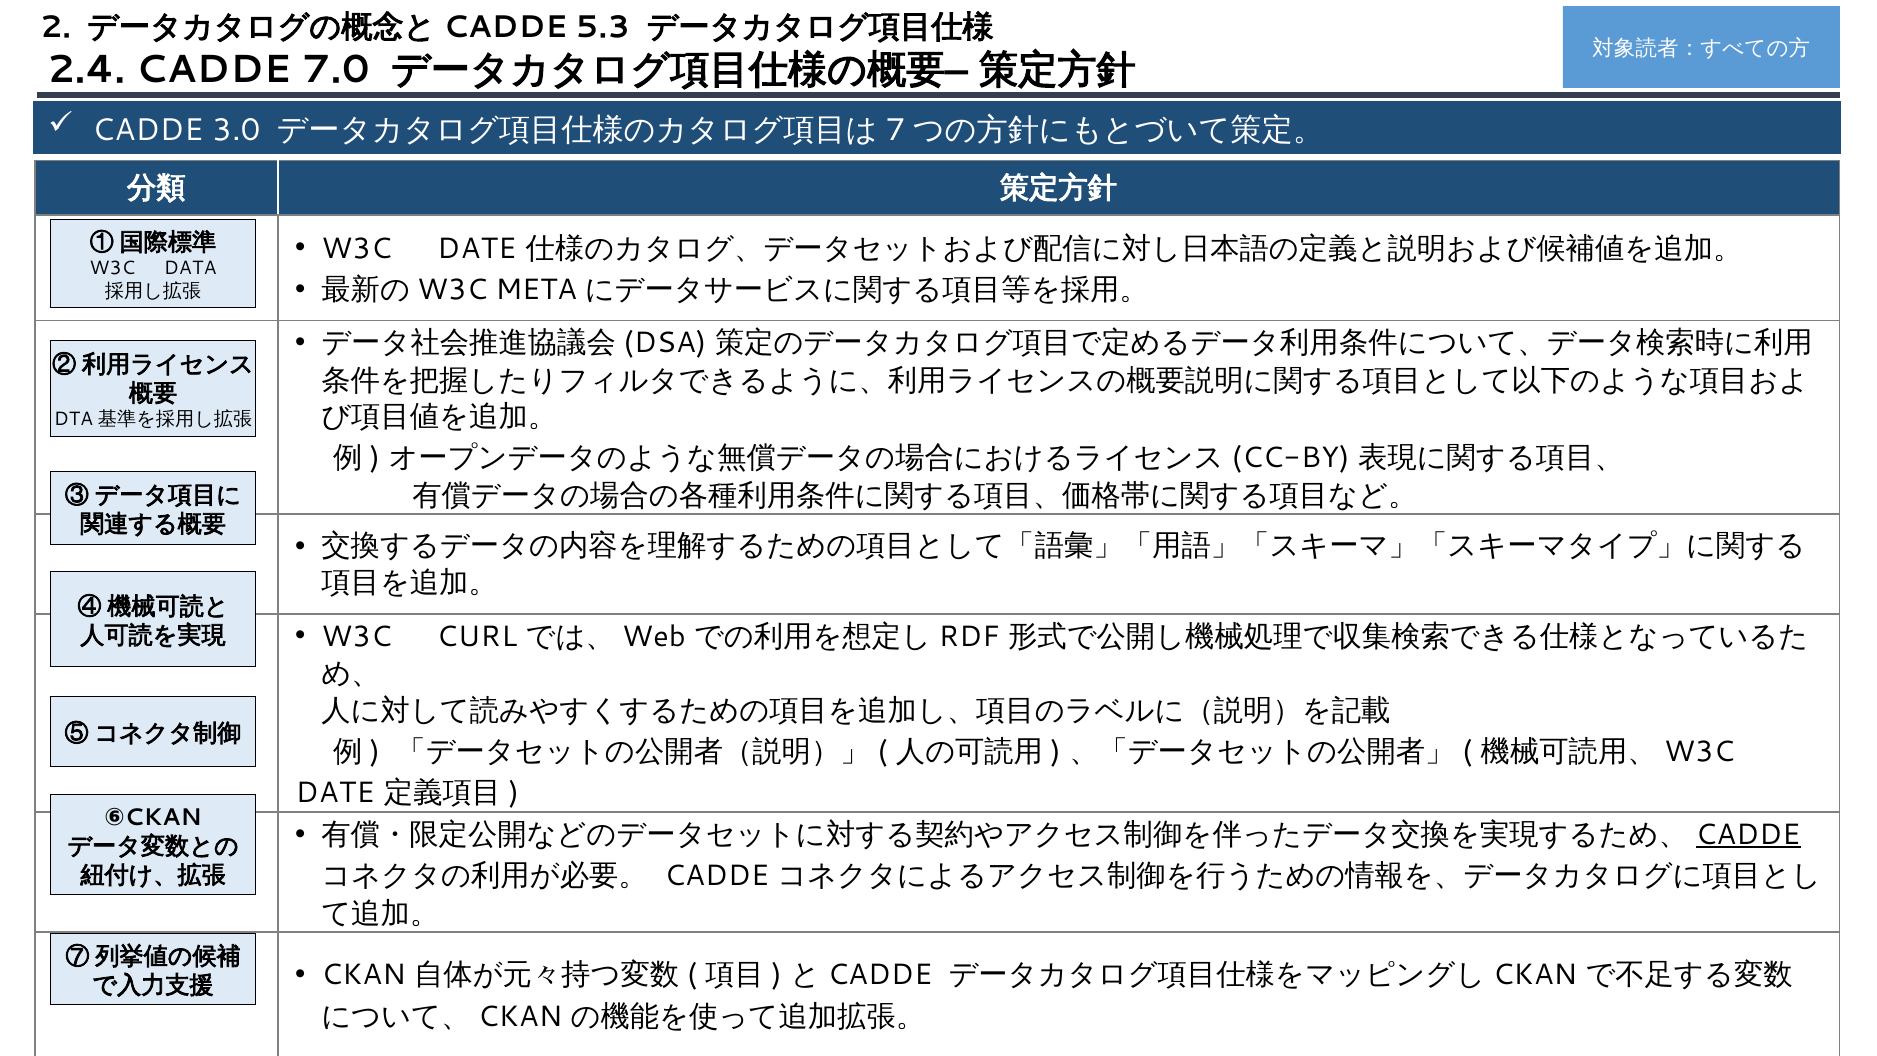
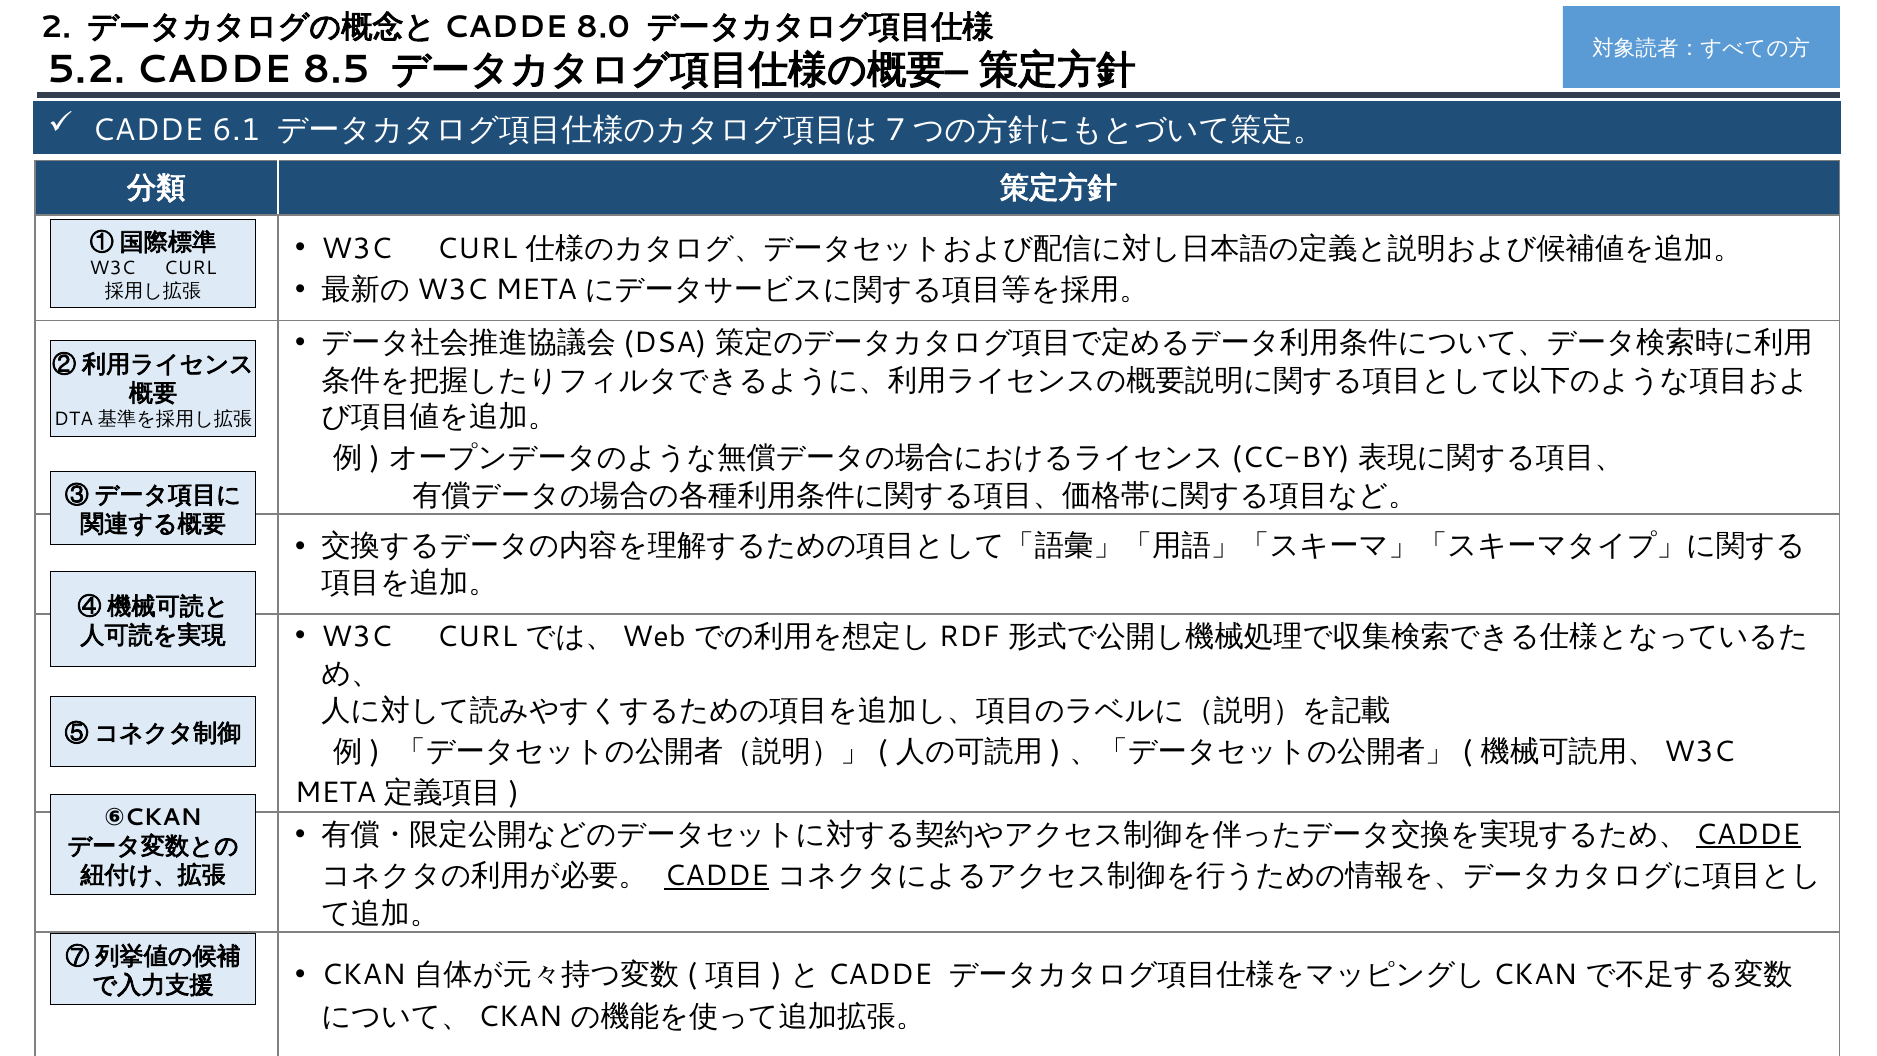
5.3: 5.3 -> 8.0
2.4: 2.4 -> 5.2
7.0: 7.0 -> 8.5
3.0: 3.0 -> 6.1
DATE at (477, 248): DATE -> CURL
DATA at (190, 268): DATA -> CURL
DATE at (335, 793): DATE -> META
CADDE at (717, 876) underline: none -> present
